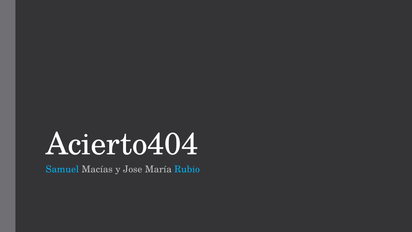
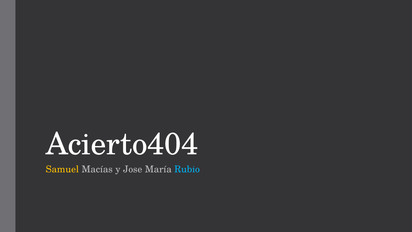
Samuel colour: light blue -> yellow
